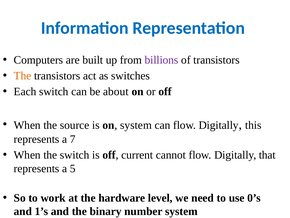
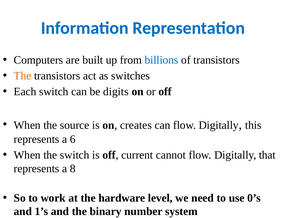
billions colour: purple -> blue
about: about -> digits
on system: system -> creates
7: 7 -> 6
5: 5 -> 8
